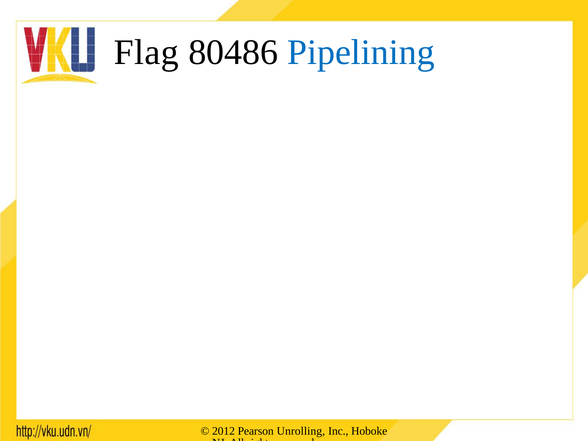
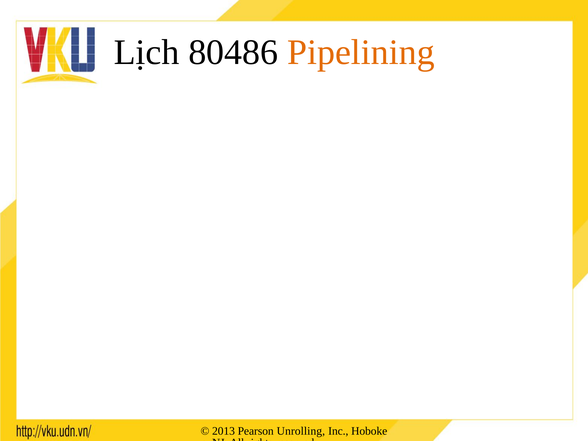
Flag: Flag -> Lịch
Pipelining colour: blue -> orange
2012: 2012 -> 2013
